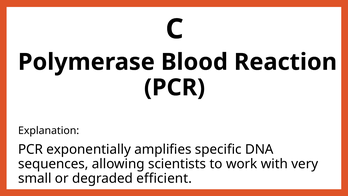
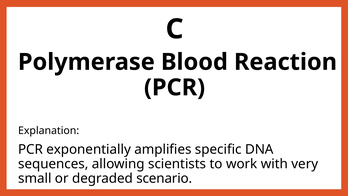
efficient: efficient -> scenario
